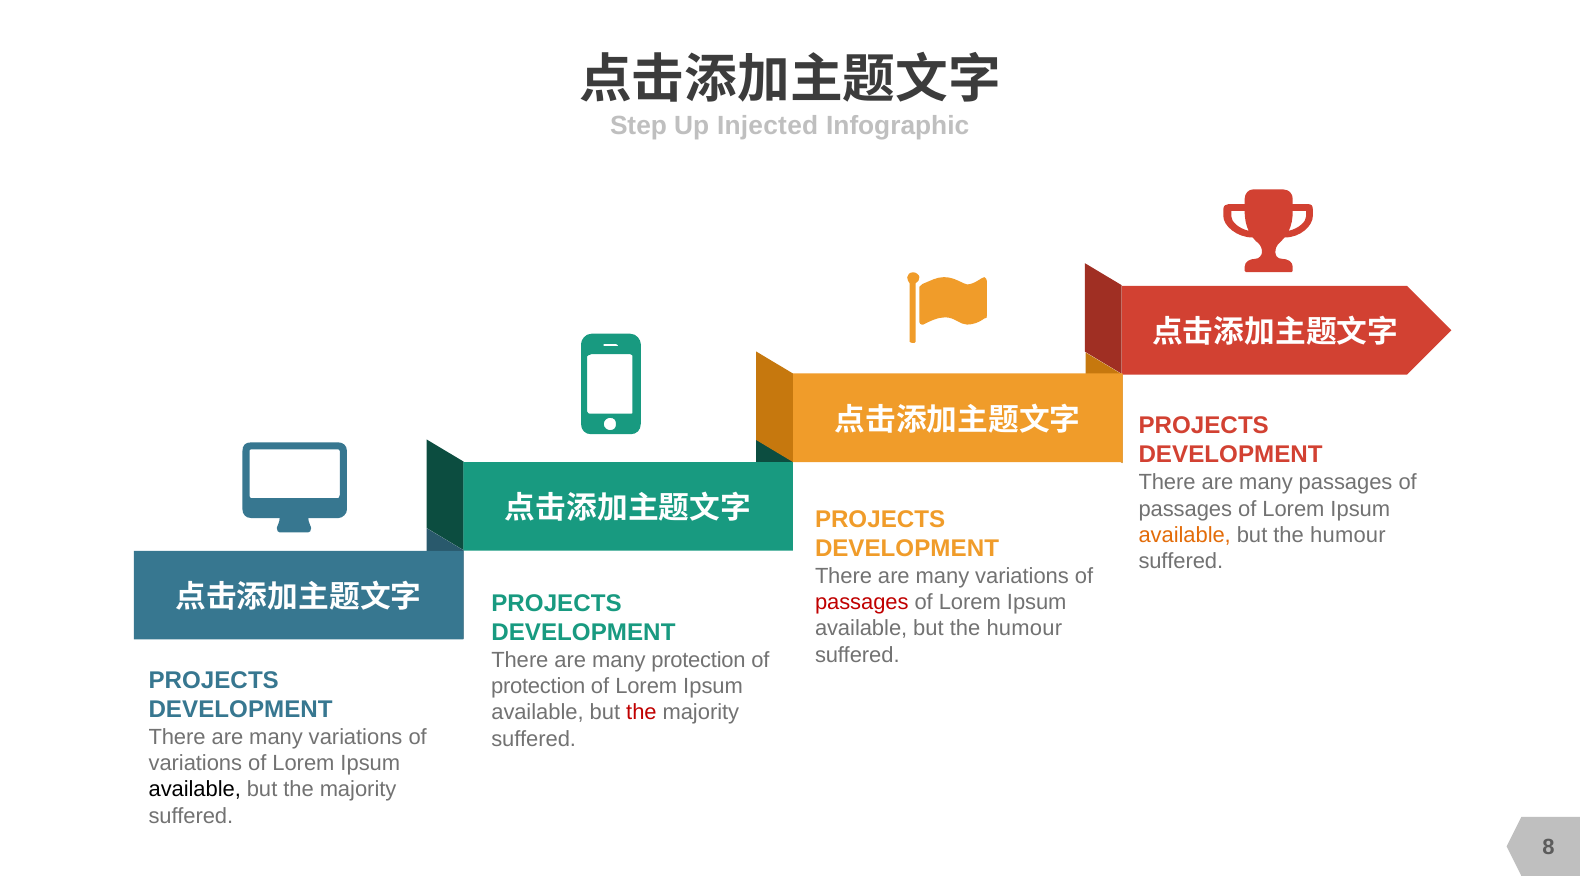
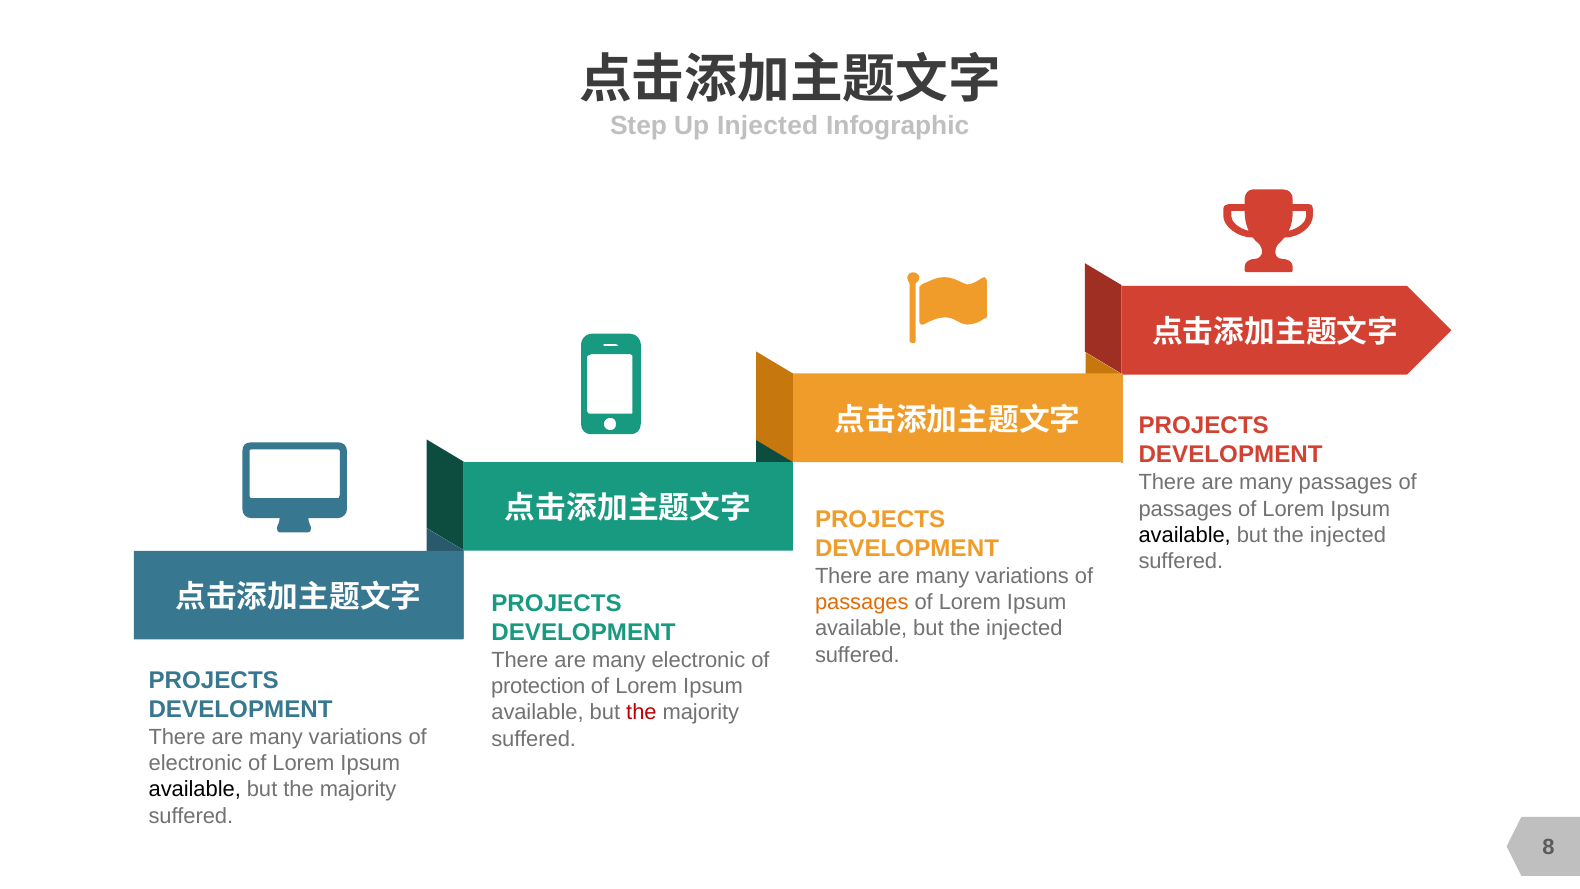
available at (1185, 535) colour: orange -> black
humour at (1348, 535): humour -> injected
passages at (862, 602) colour: red -> orange
humour at (1024, 628): humour -> injected
many protection: protection -> electronic
variations at (195, 763): variations -> electronic
